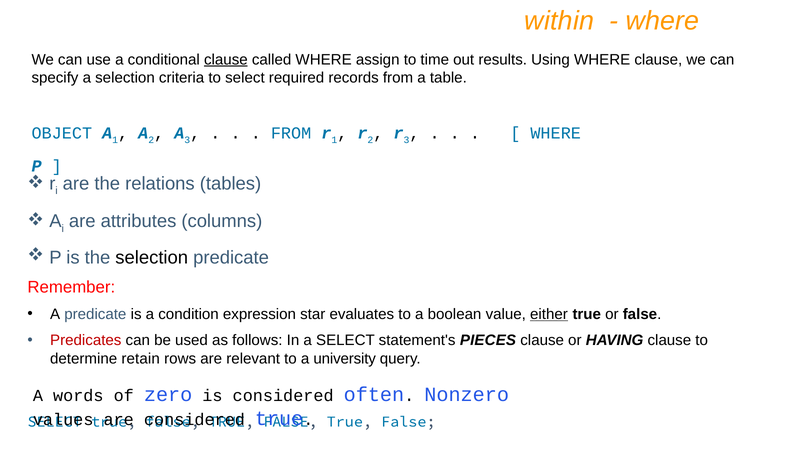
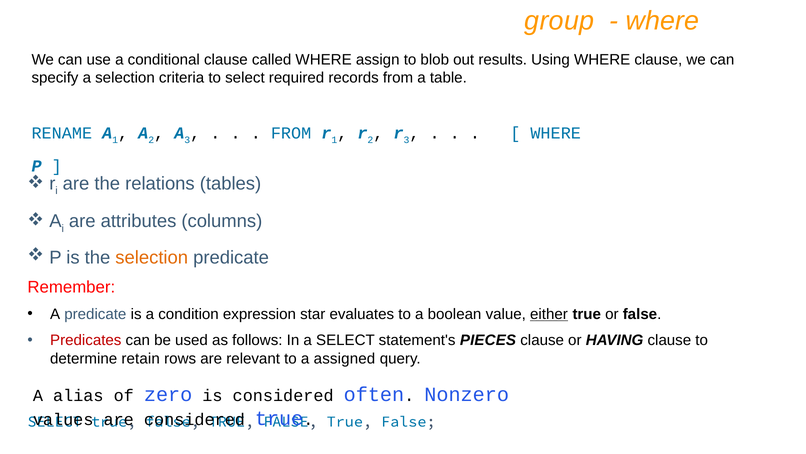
within: within -> group
clause at (226, 60) underline: present -> none
time: time -> blob
OBJECT: OBJECT -> RENAME
selection at (152, 257) colour: black -> orange
university: university -> assigned
words: words -> alias
